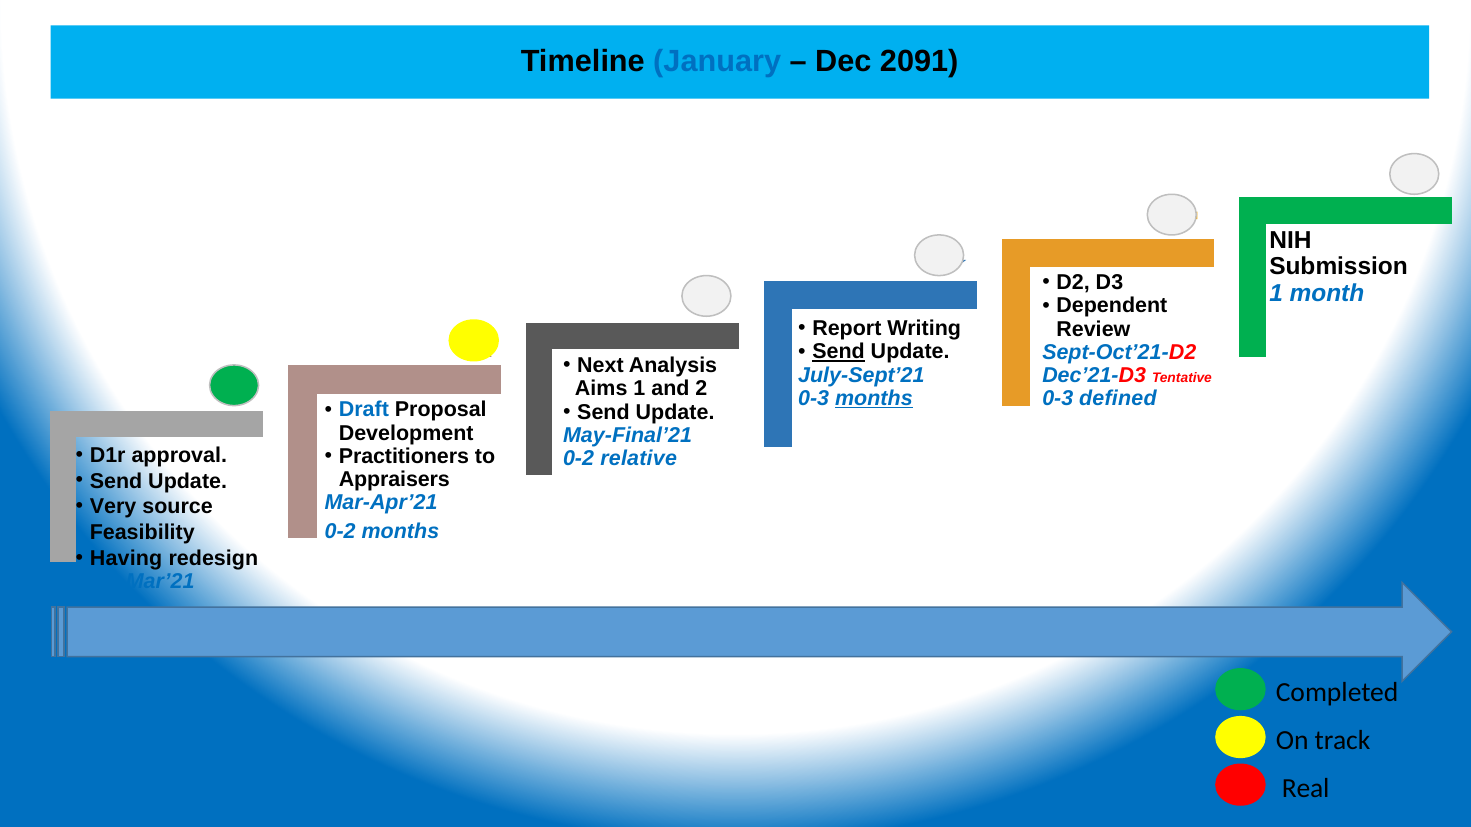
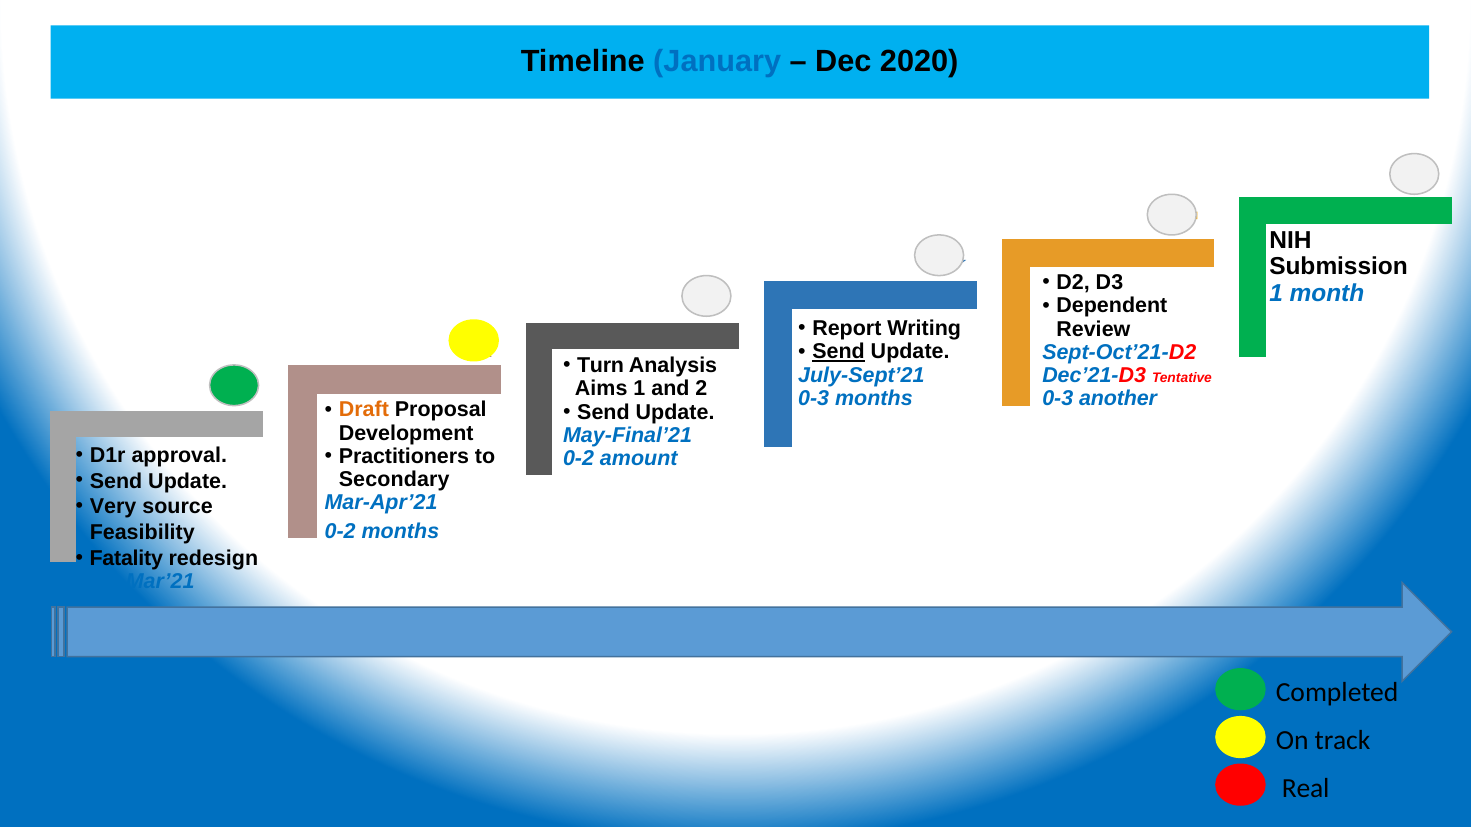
2091: 2091 -> 2020
Next: Next -> Turn
months at (874, 398) underline: present -> none
defined: defined -> another
Draft colour: blue -> orange
relative: relative -> amount
Appraisers: Appraisers -> Secondary
Having: Having -> Fatality
